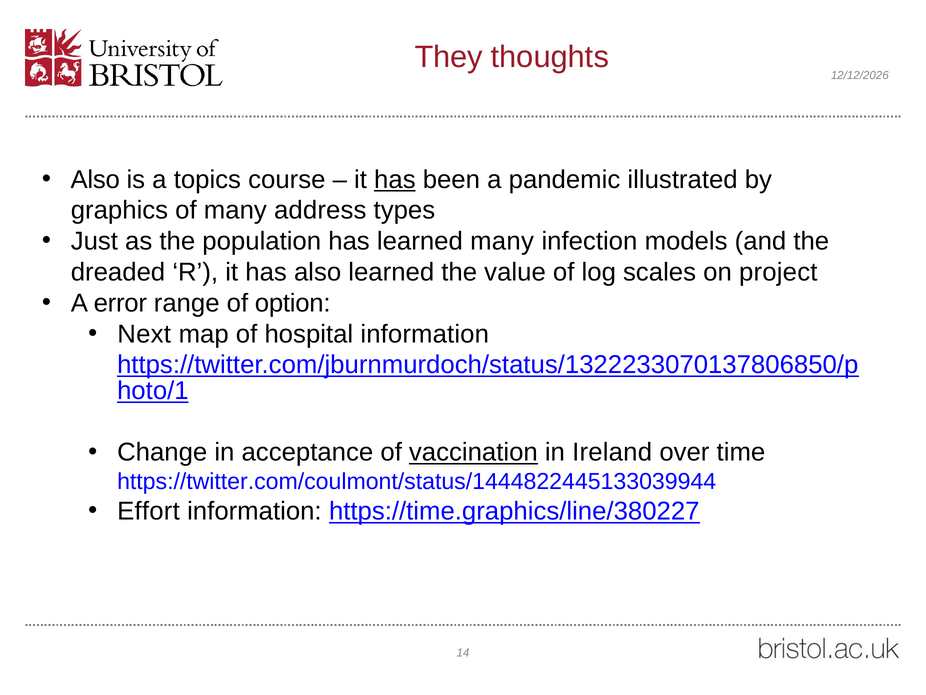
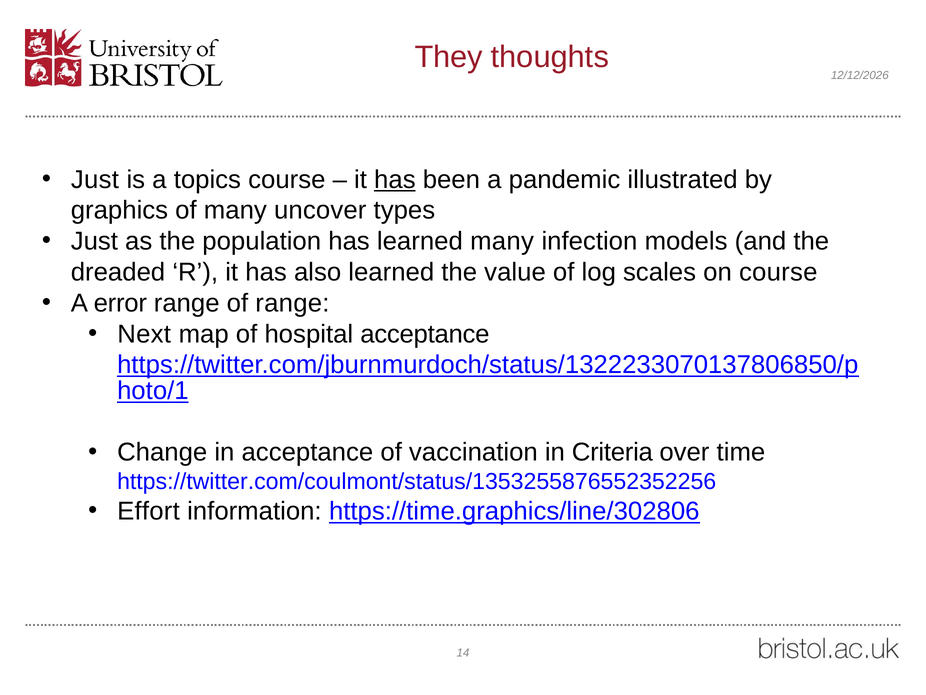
Also at (95, 179): Also -> Just
address: address -> uncover
on project: project -> course
of option: option -> range
hospital information: information -> acceptance
vaccination underline: present -> none
Ireland: Ireland -> Criteria
https://twitter.com/coulmont/status/1444822445133039944: https://twitter.com/coulmont/status/1444822445133039944 -> https://twitter.com/coulmont/status/1353255876552352256
https://time.graphics/line/380227: https://time.graphics/line/380227 -> https://time.graphics/line/302806
